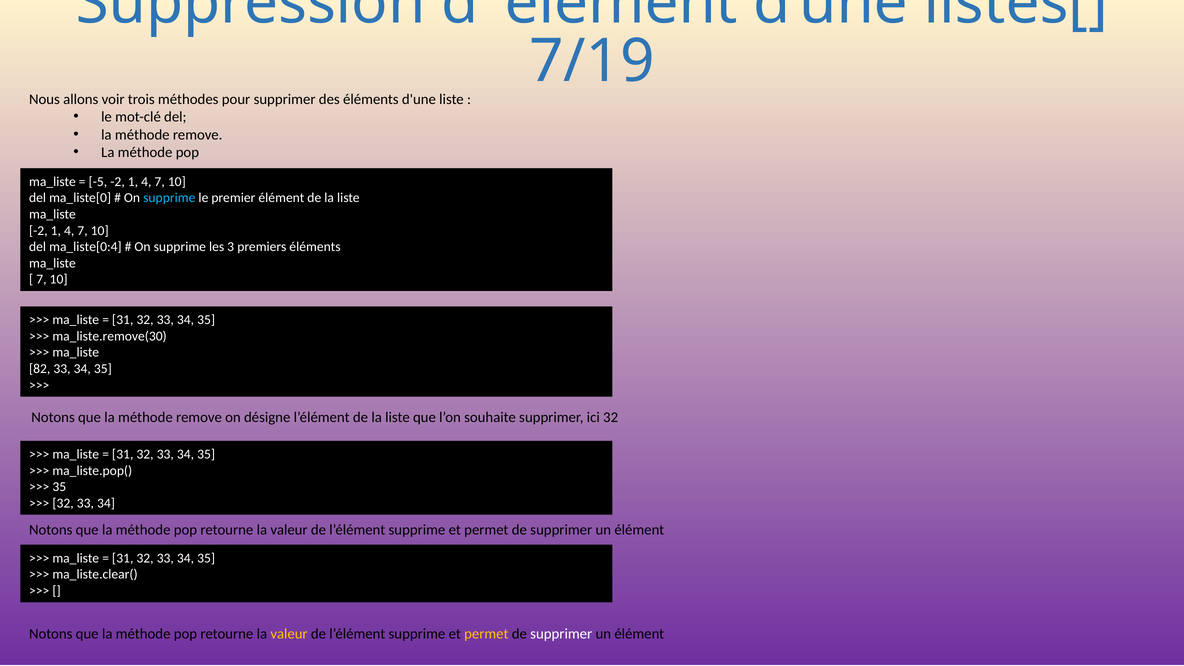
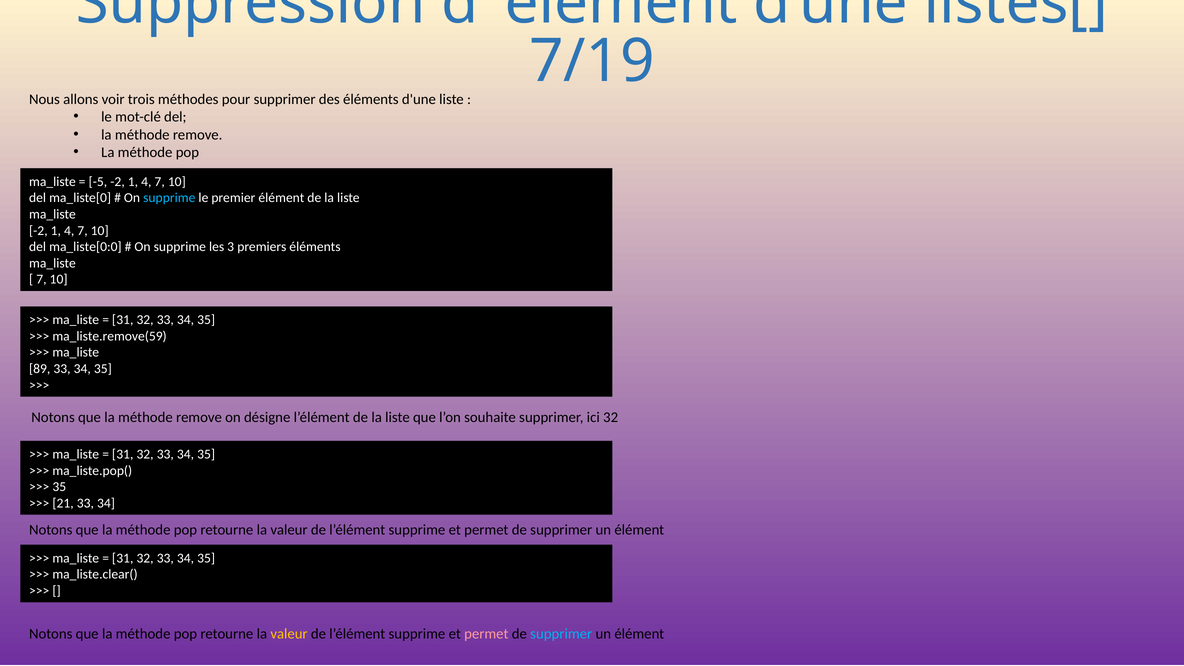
ma_liste[0:4: ma_liste[0:4 -> ma_liste[0:0
ma_liste.remove(30: ma_liste.remove(30 -> ma_liste.remove(59
82: 82 -> 89
32 at (63, 503): 32 -> 21
permet at (486, 634) colour: yellow -> pink
supprimer at (561, 634) colour: white -> light blue
